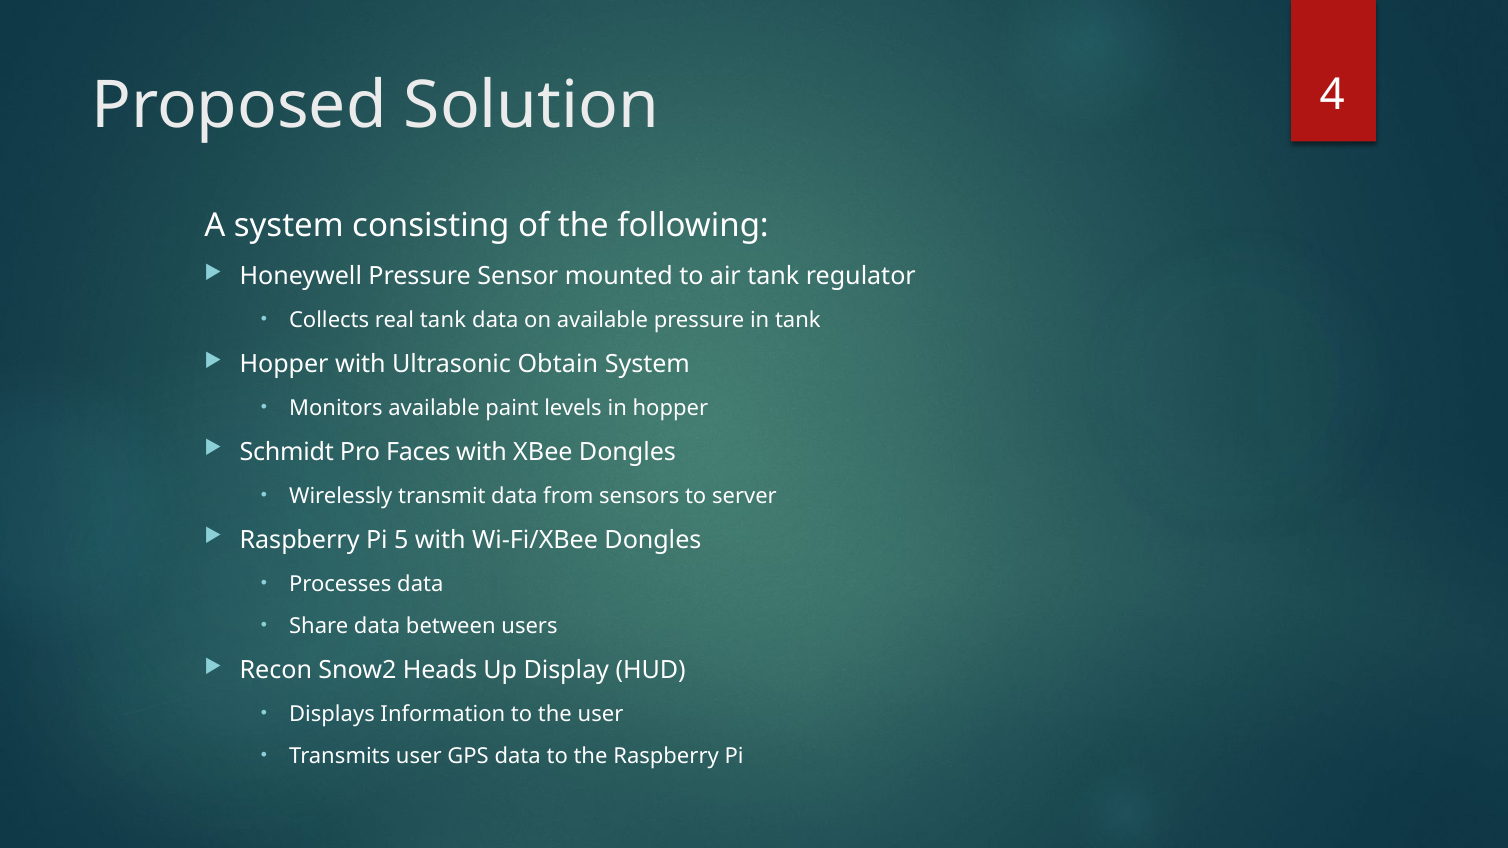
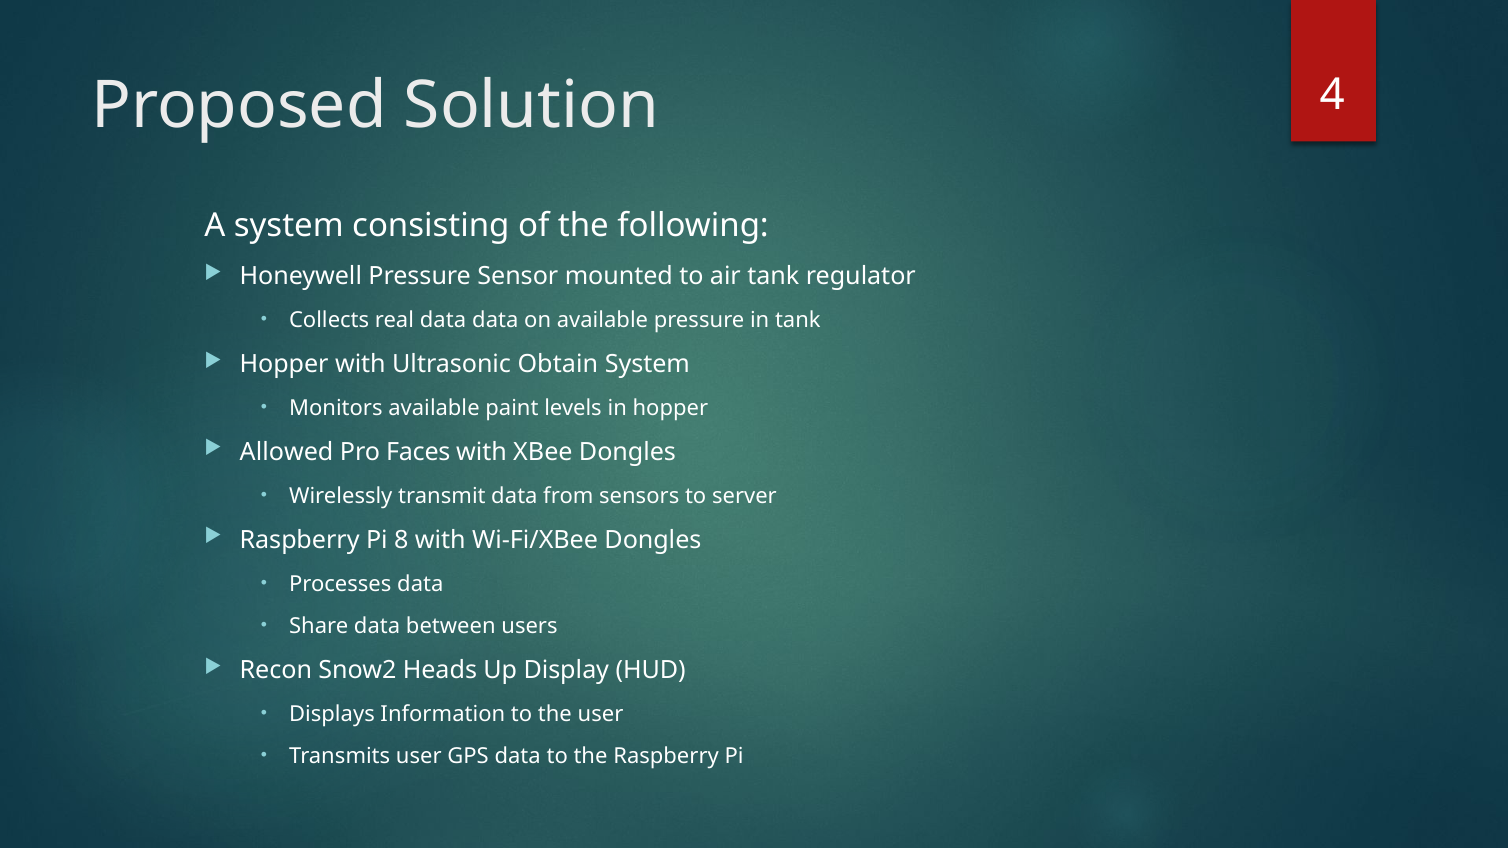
real tank: tank -> data
Schmidt: Schmidt -> Allowed
5: 5 -> 8
